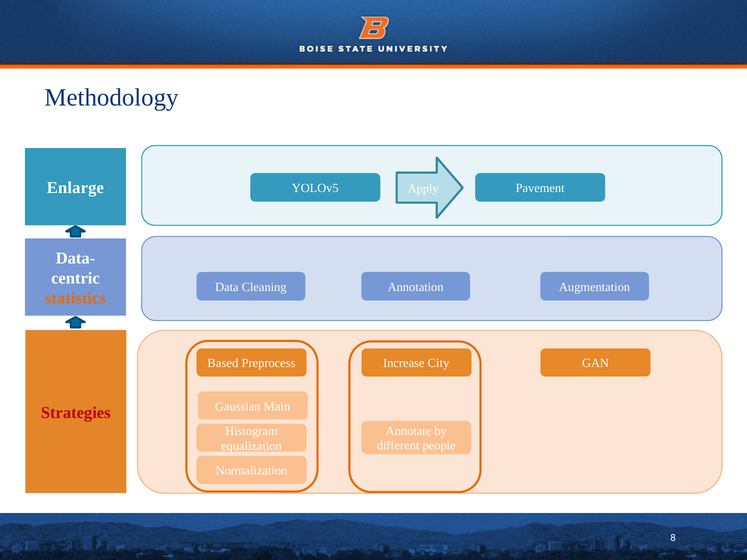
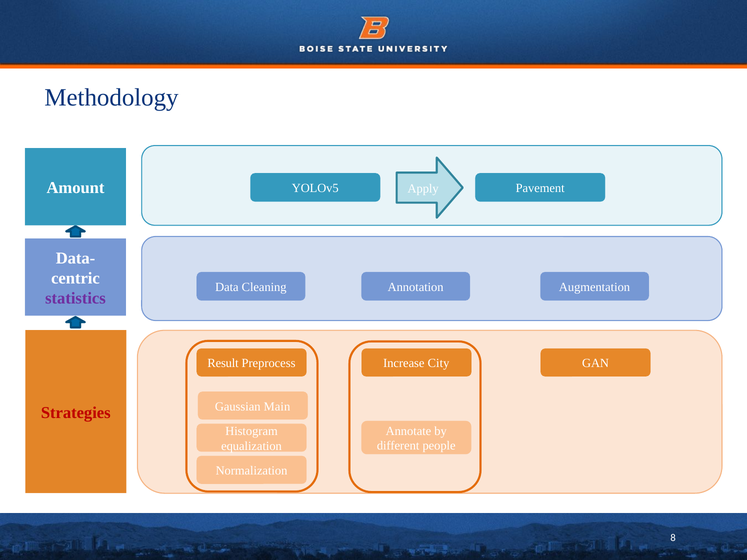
Enlarge: Enlarge -> Amount
statistics colour: orange -> purple
Based: Based -> Result
